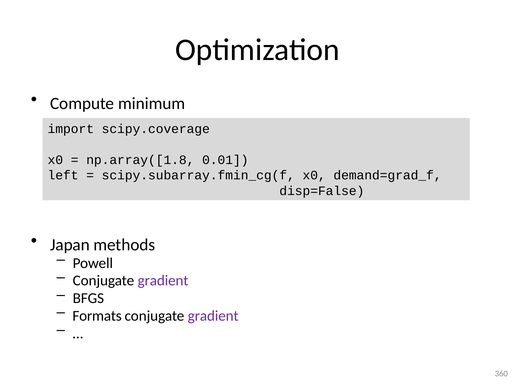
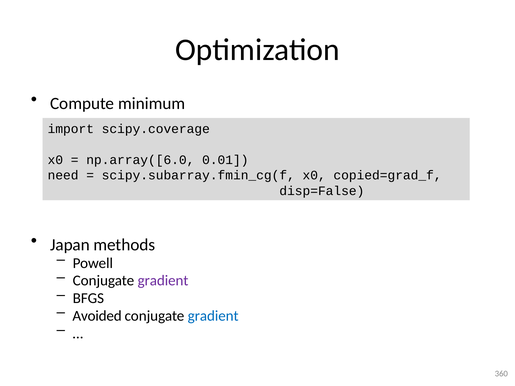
np.array([1.8: np.array([1.8 -> np.array([6.0
left: left -> need
demand=grad_f: demand=grad_f -> copied=grad_f
Formats: Formats -> Avoided
gradient at (213, 316) colour: purple -> blue
